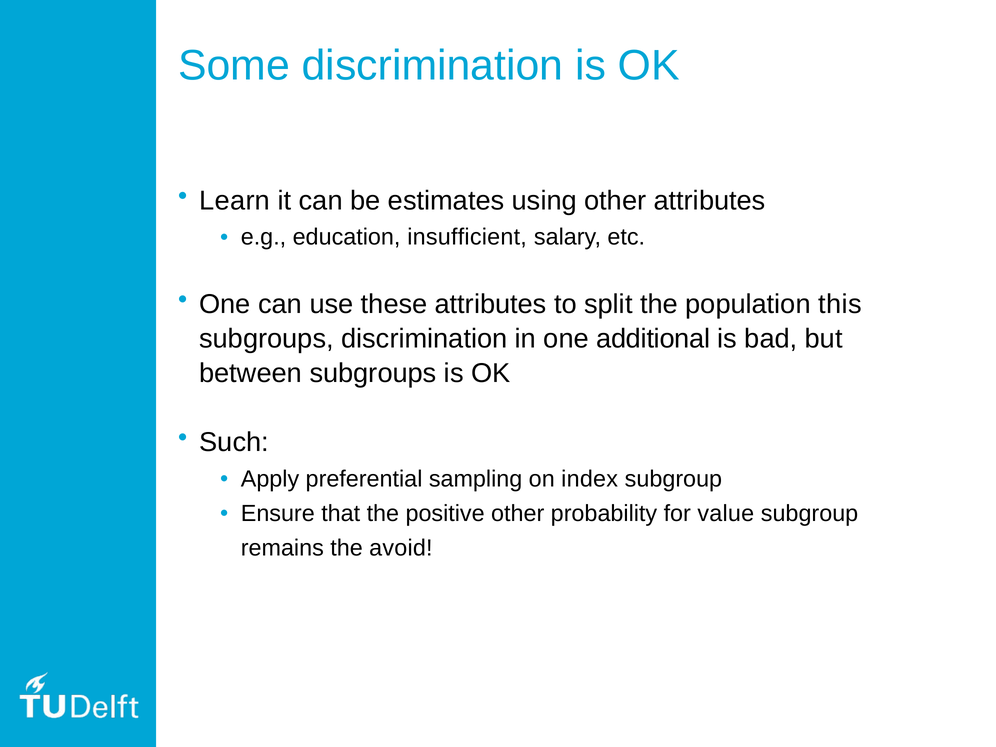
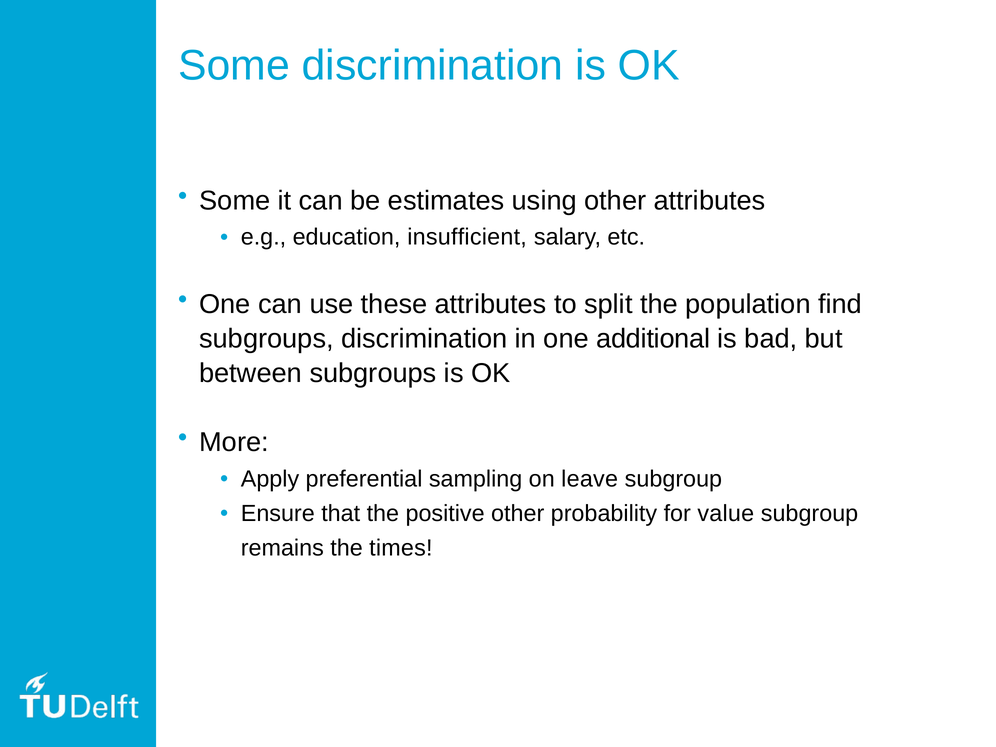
Learn at (235, 201): Learn -> Some
this: this -> find
Such: Such -> More
index: index -> leave
avoid: avoid -> times
